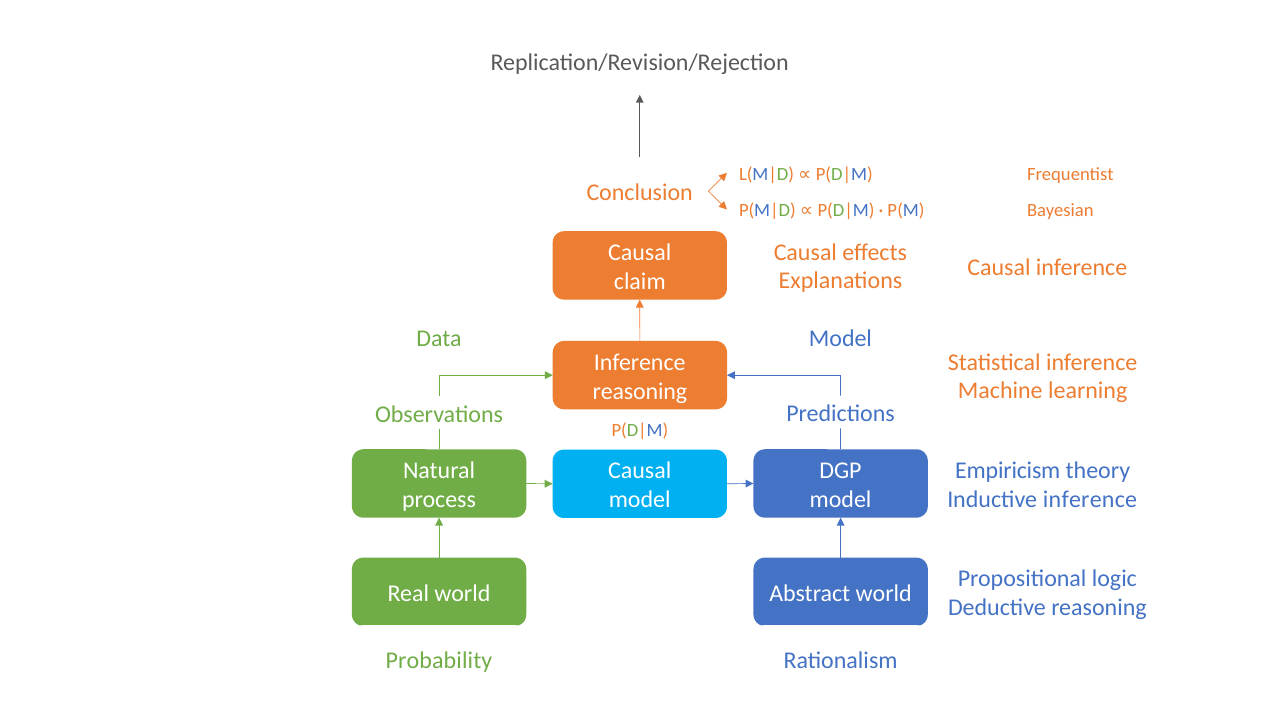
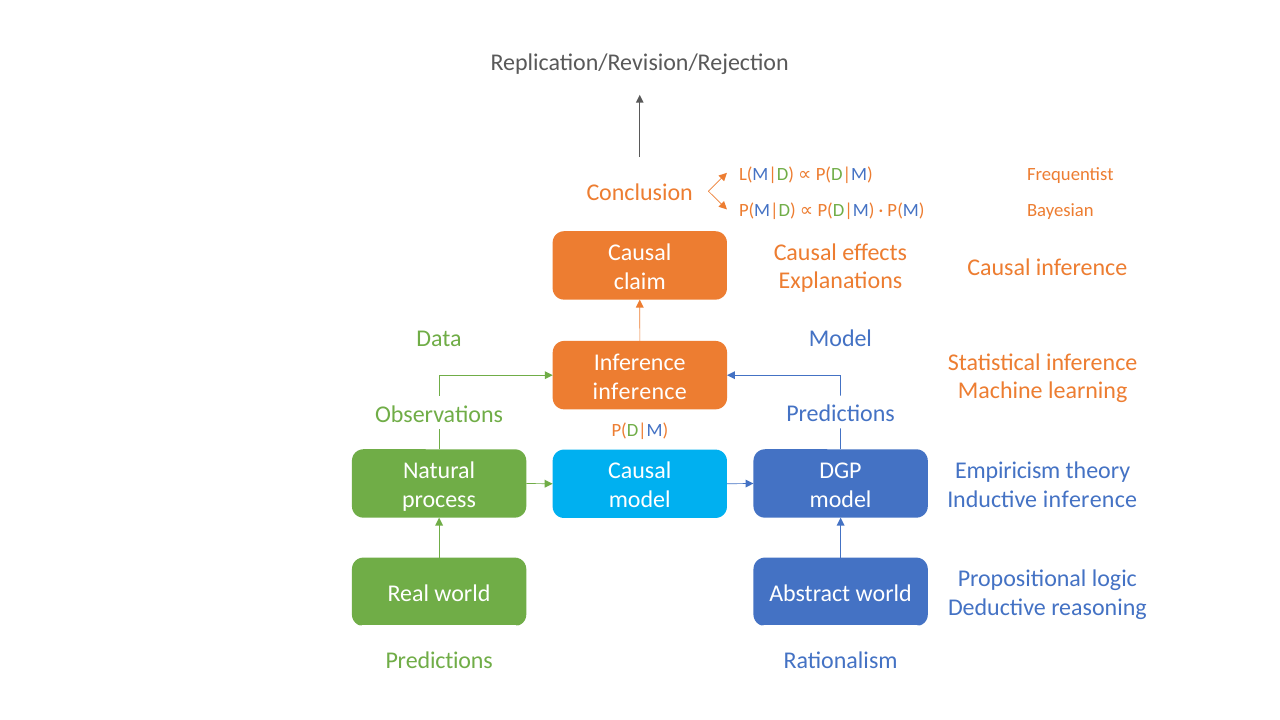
reasoning at (640, 391): reasoning -> inference
Probability at (439, 661): Probability -> Predictions
